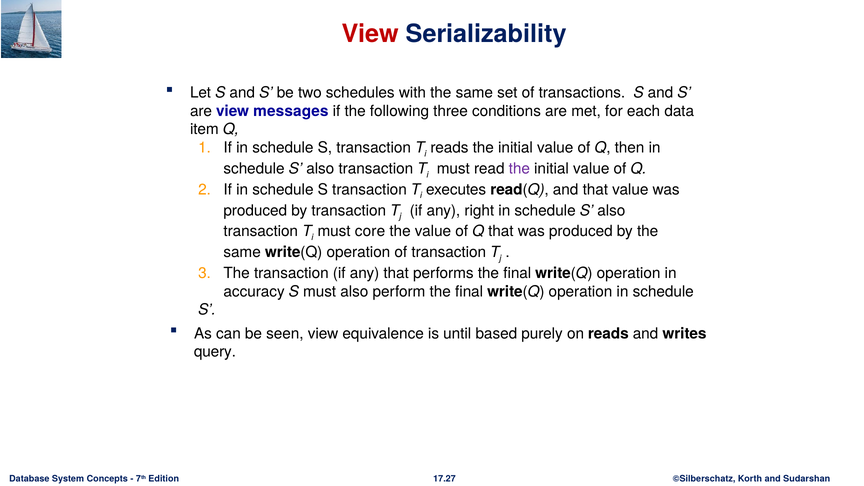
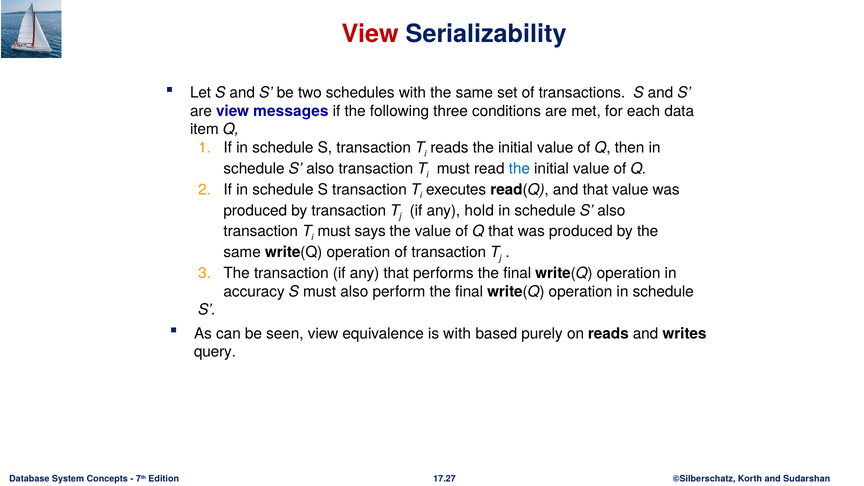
the at (519, 169) colour: purple -> blue
right: right -> hold
core: core -> says
is until: until -> with
